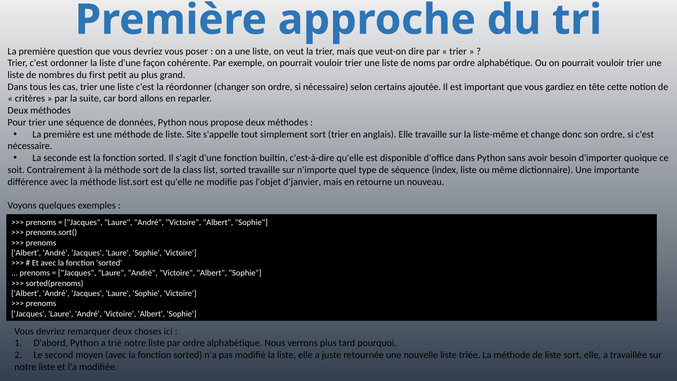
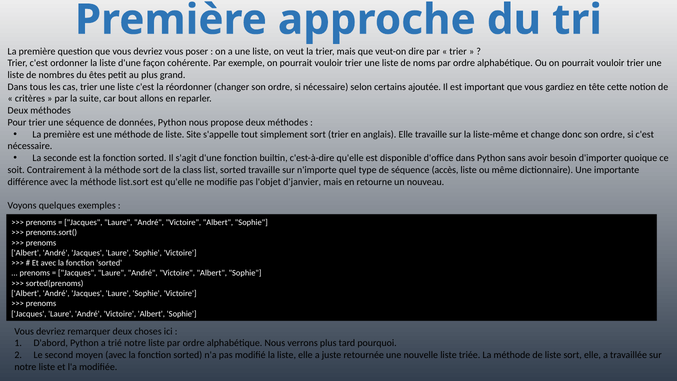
first: first -> êtes
bord: bord -> bout
index: index -> accès
